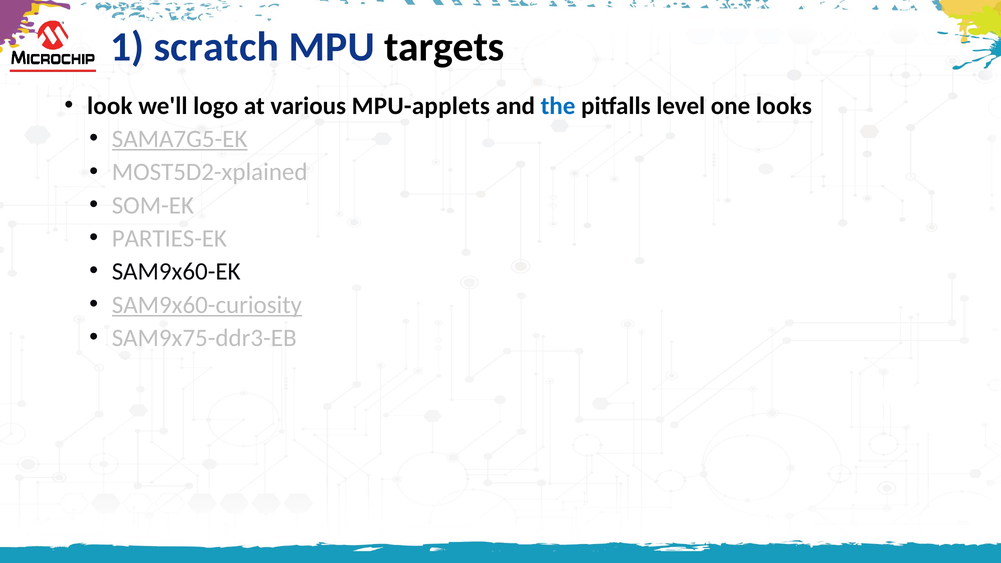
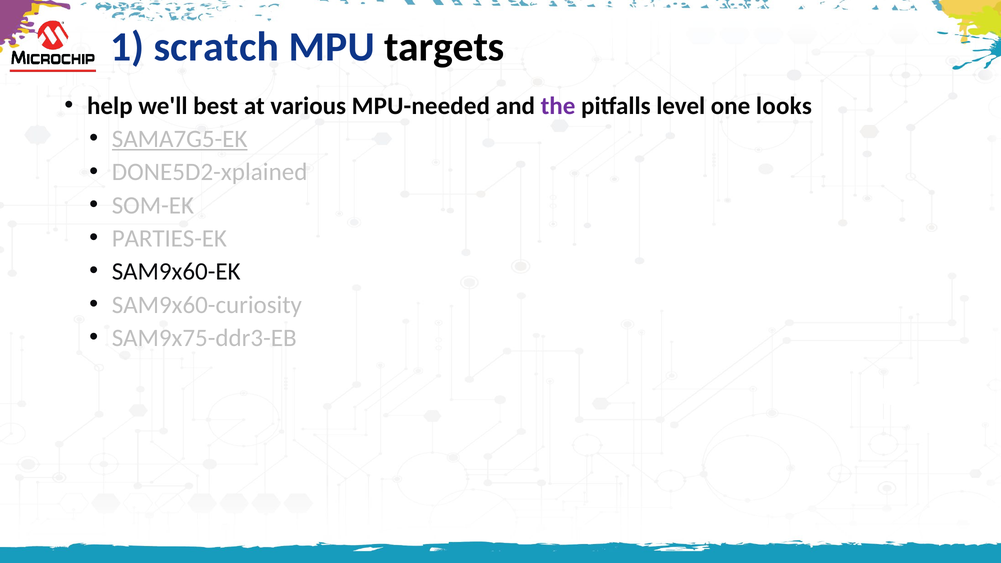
look: look -> help
logo: logo -> best
MPU-applets: MPU-applets -> MPU-needed
the colour: blue -> purple
MOST5D2-xplained: MOST5D2-xplained -> DONE5D2-xplained
SAM9x60-curiosity underline: present -> none
